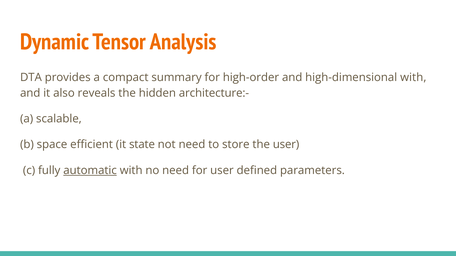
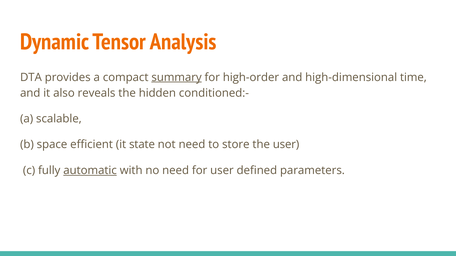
summary underline: none -> present
high-dimensional with: with -> time
architecture:-: architecture:- -> conditioned:-
